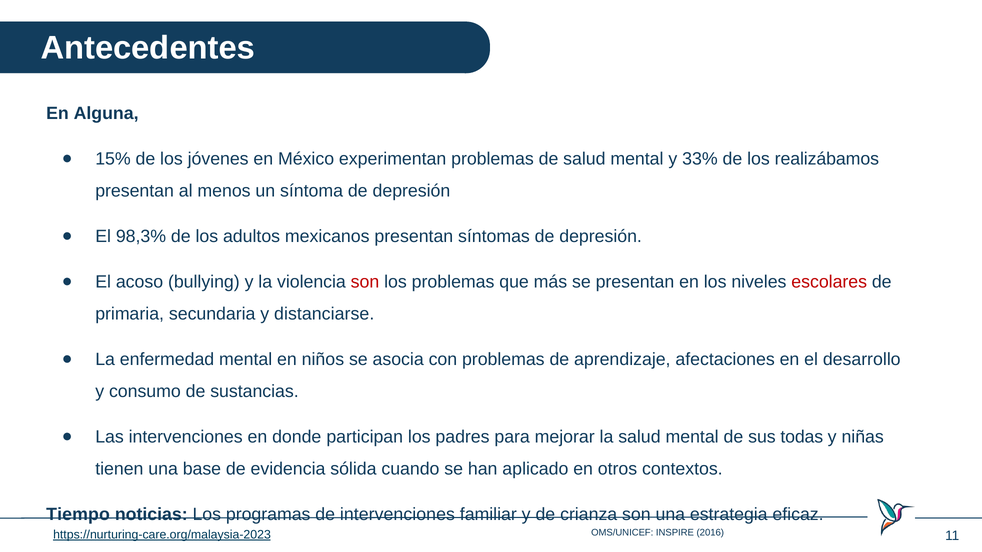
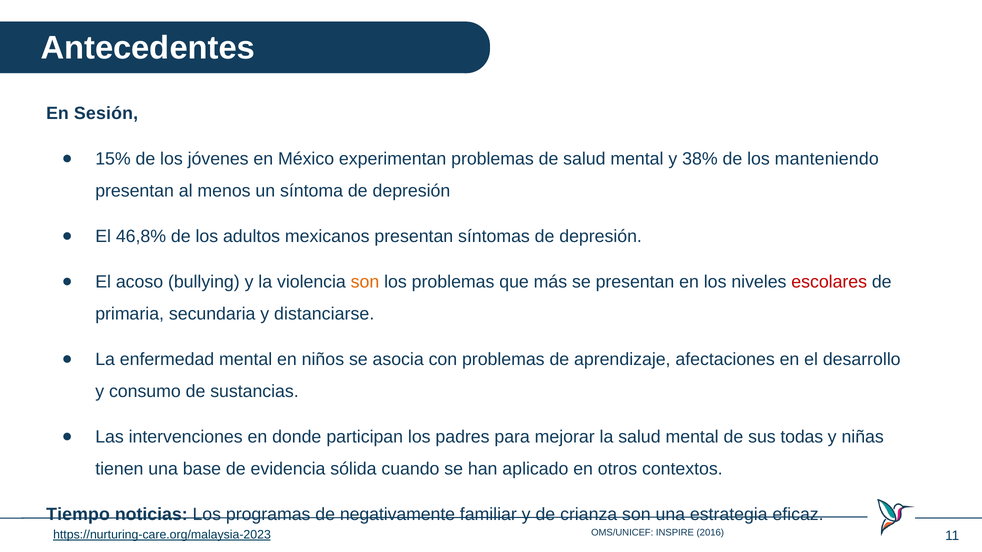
Alguna: Alguna -> Sesión
33%: 33% -> 38%
realizábamos: realizábamos -> manteniendo
98,3%: 98,3% -> 46,8%
son at (365, 282) colour: red -> orange
de intervenciones: intervenciones -> negativamente
